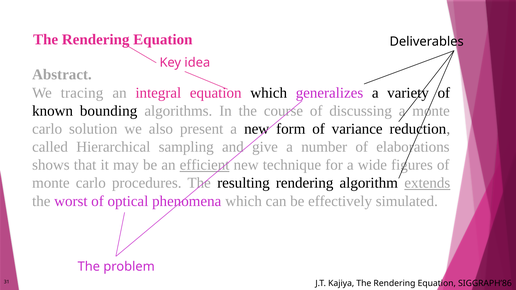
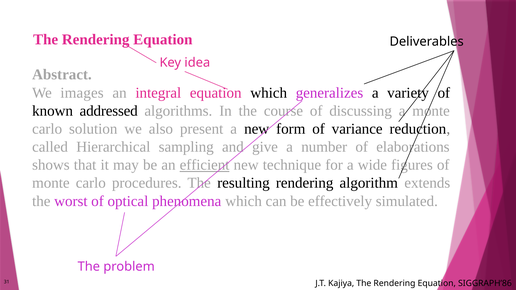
tracing: tracing -> images
bounding: bounding -> addressed
extends underline: present -> none
